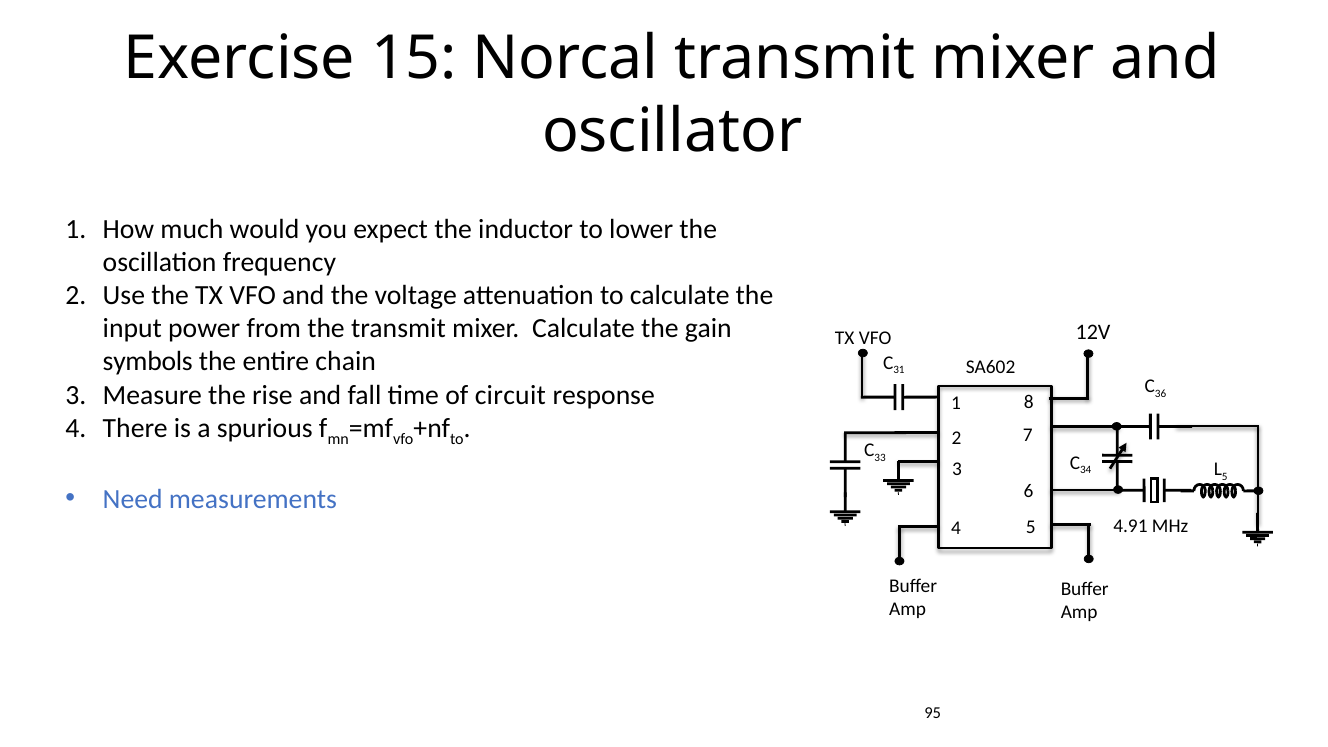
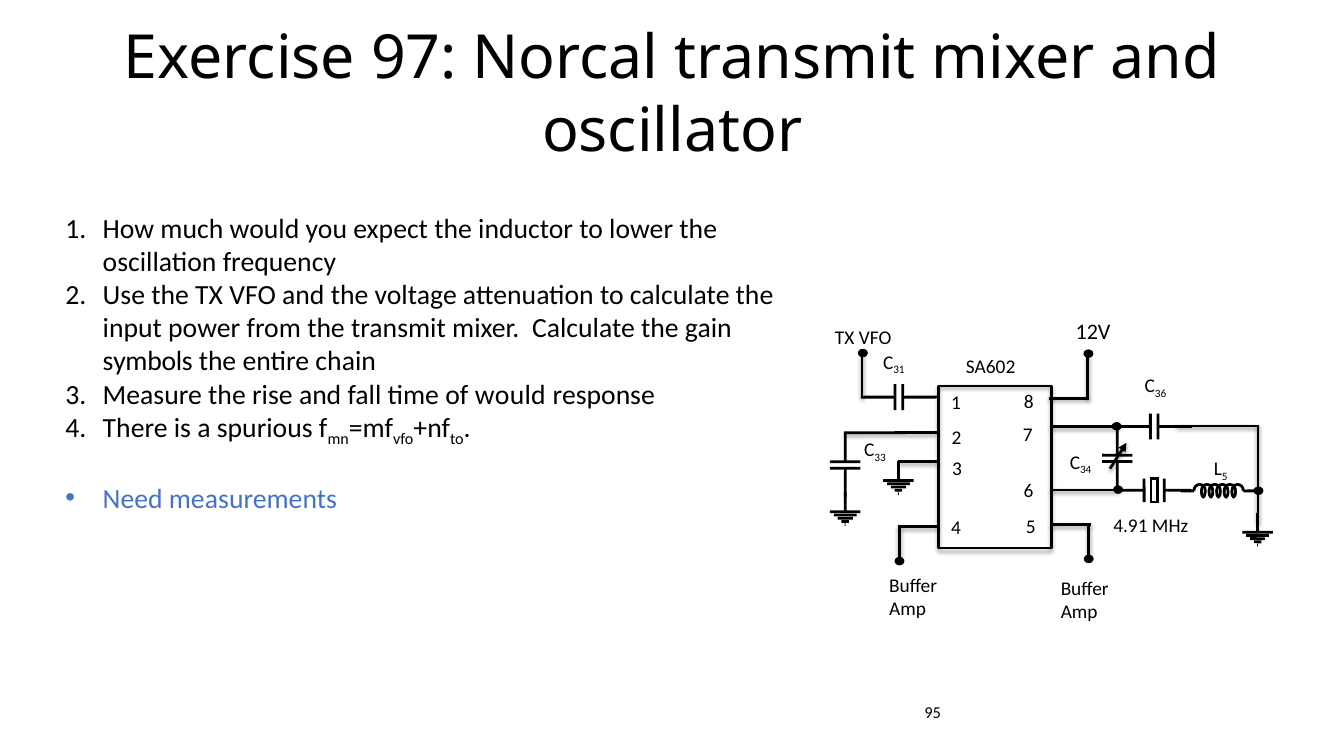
15: 15 -> 97
of circuit: circuit -> would
